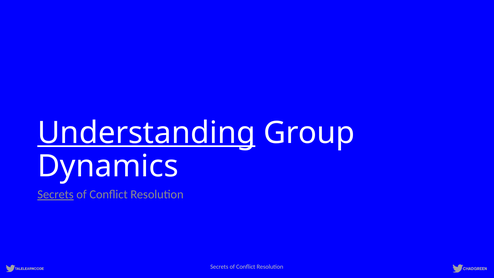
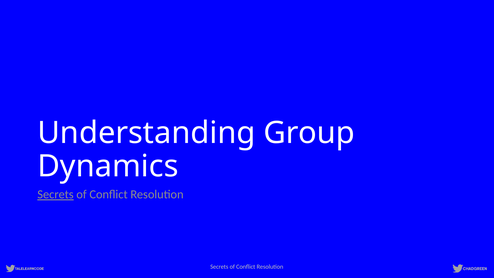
Understanding underline: present -> none
